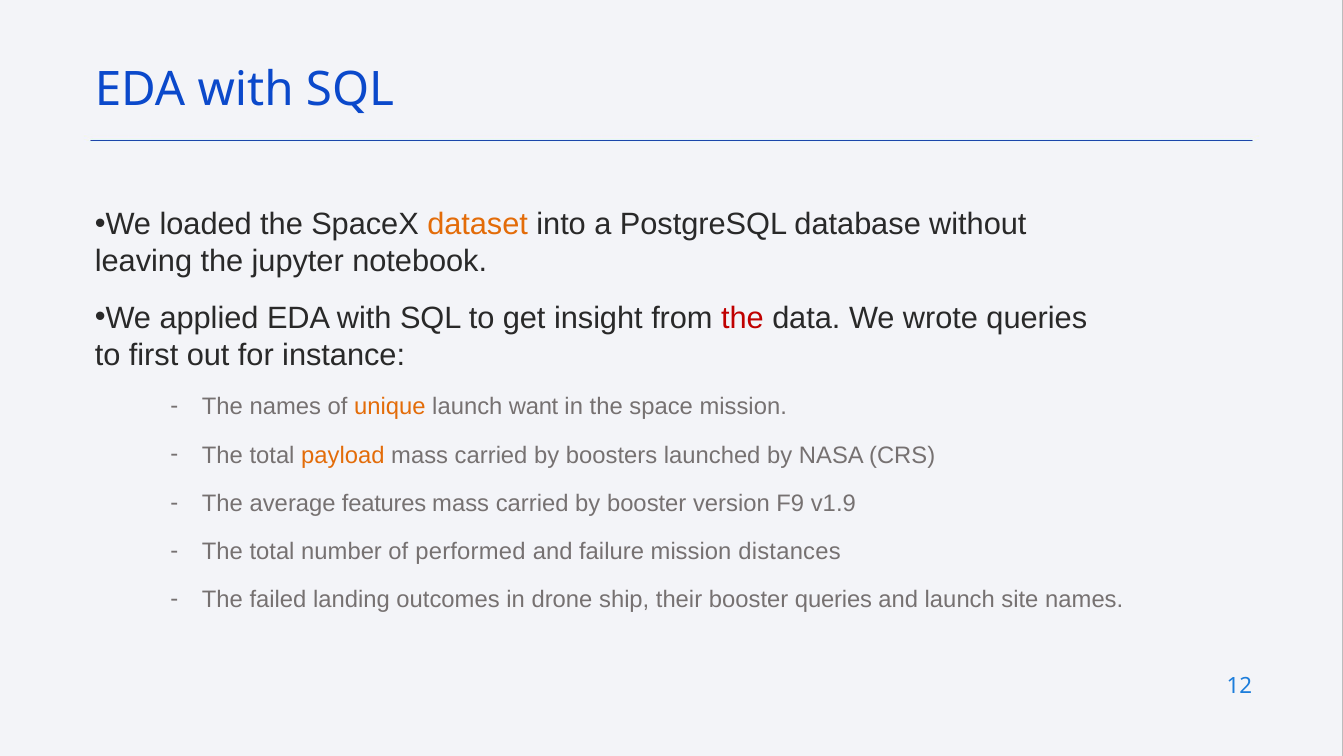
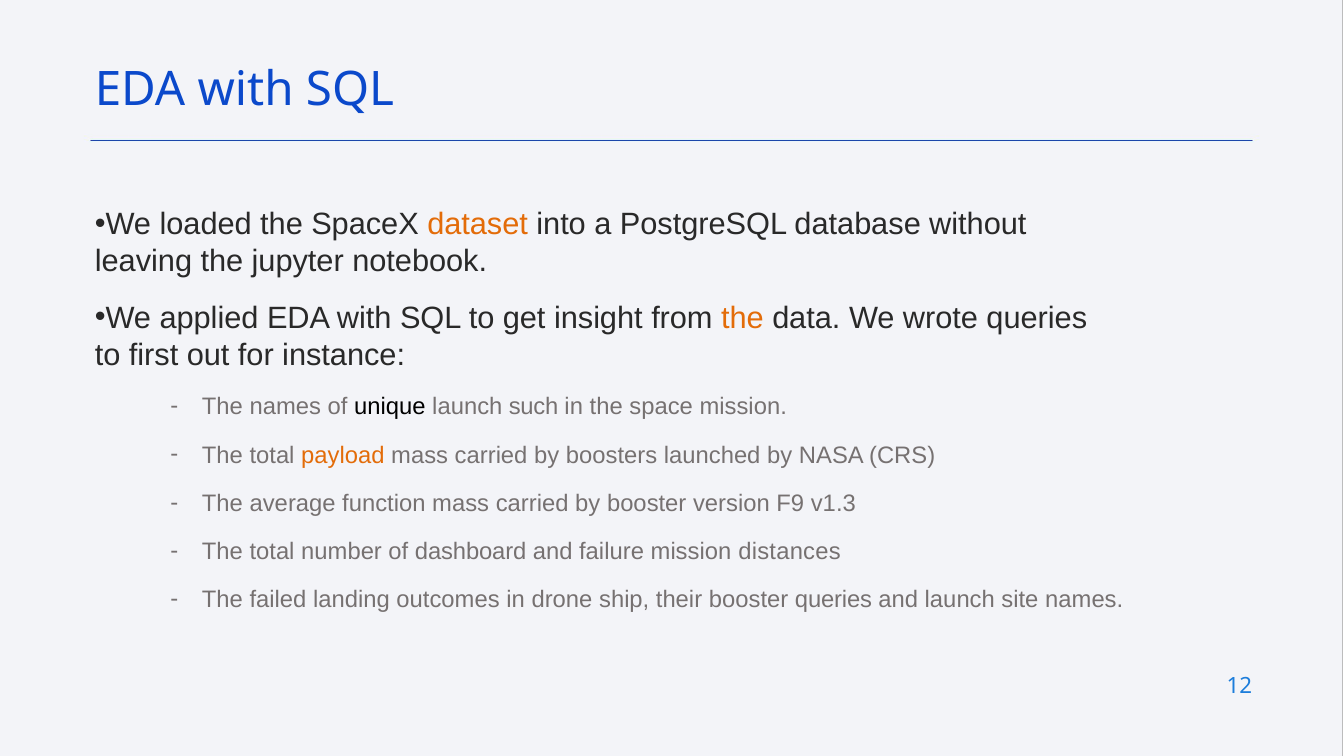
the at (742, 318) colour: red -> orange
unique colour: orange -> black
want: want -> such
features: features -> function
v1.9: v1.9 -> v1.3
performed: performed -> dashboard
